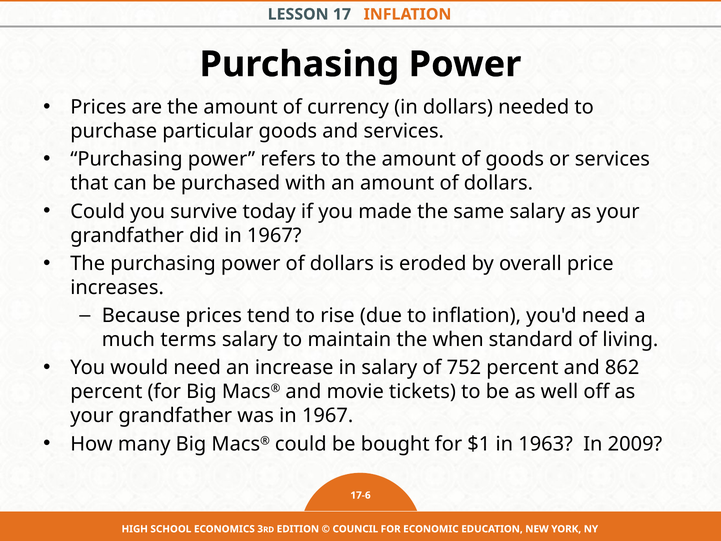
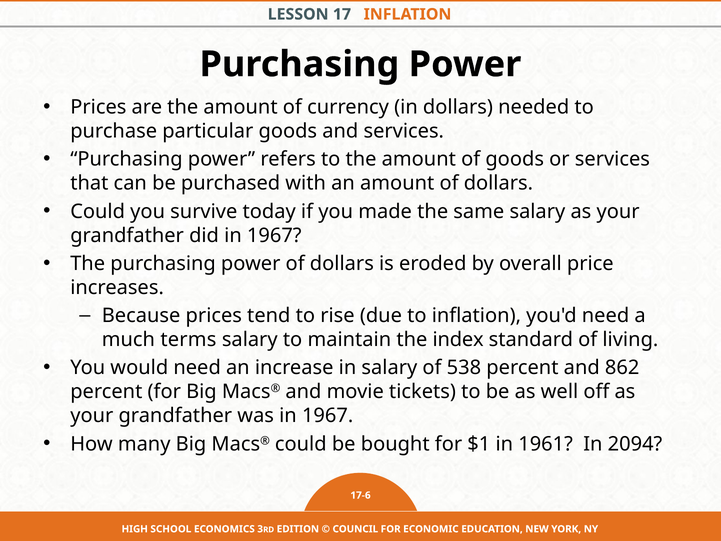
when: when -> index
752: 752 -> 538
1963: 1963 -> 1961
2009: 2009 -> 2094
